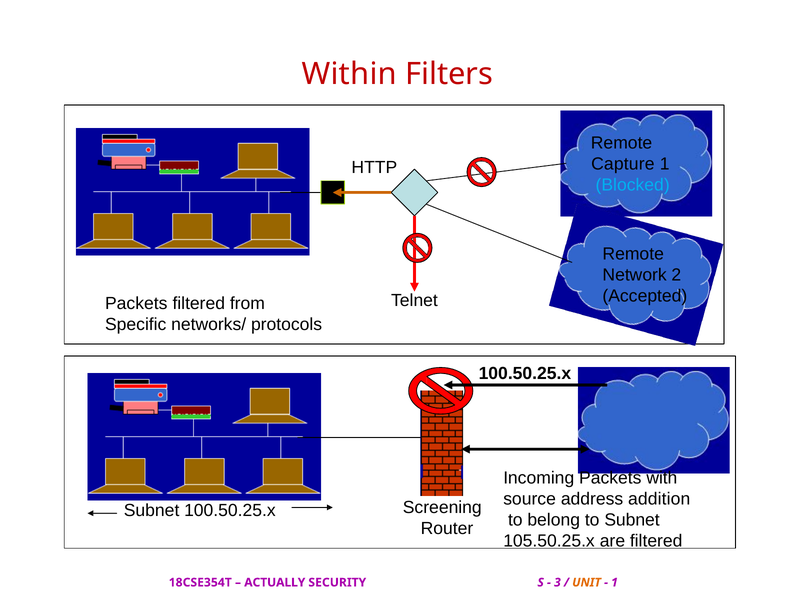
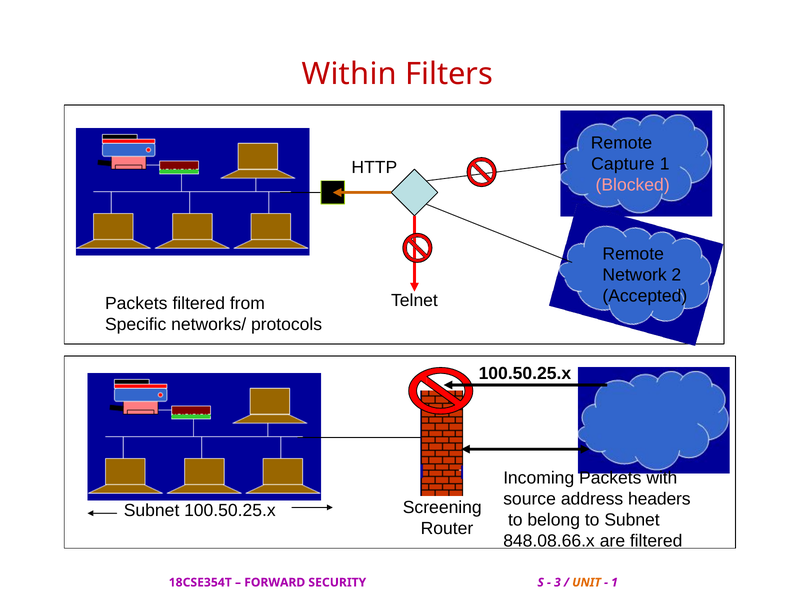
Blocked colour: light blue -> pink
addition: addition -> headers
105.50.25.x: 105.50.25.x -> 848.08.66.x
ACTUALLY: ACTUALLY -> FORWARD
